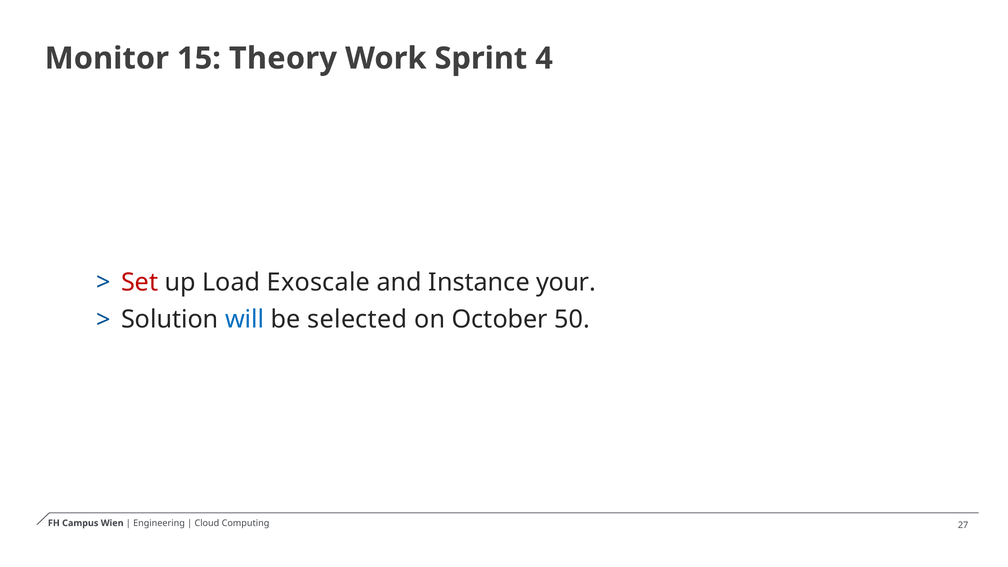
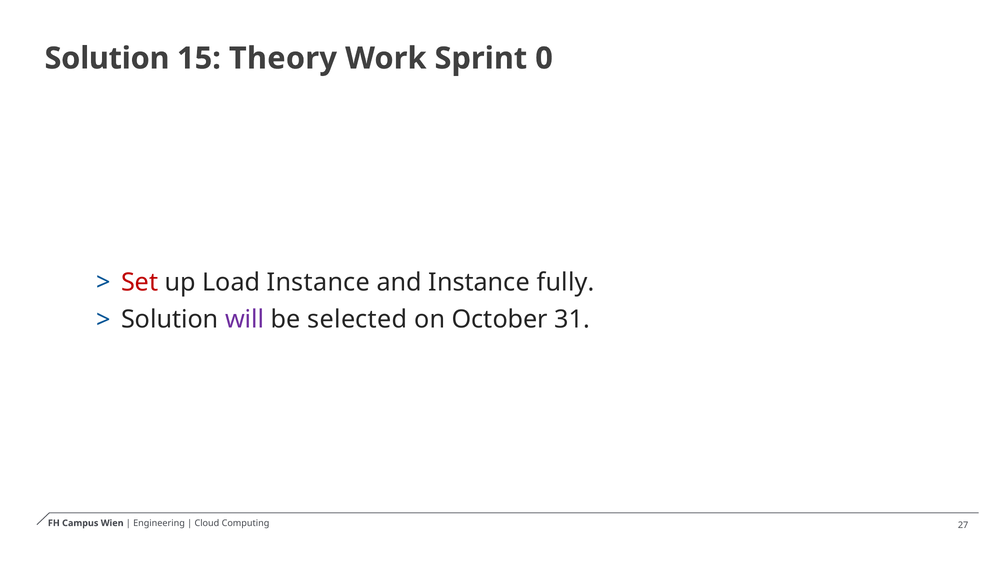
Monitor at (107, 58): Monitor -> Solution
4: 4 -> 0
Load Exoscale: Exoscale -> Instance
your: your -> fully
will colour: blue -> purple
50: 50 -> 31
